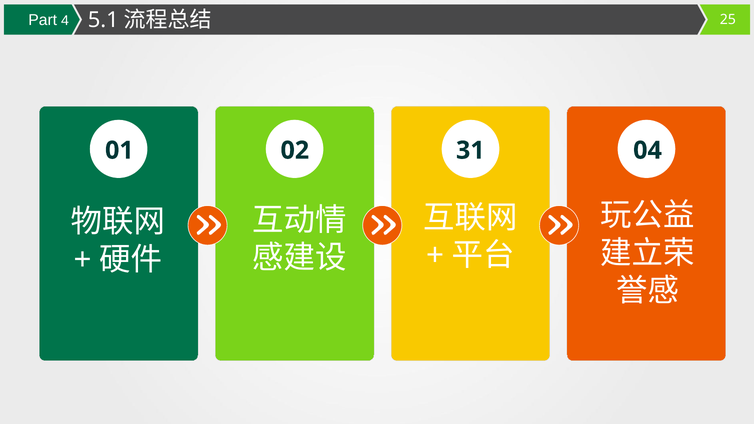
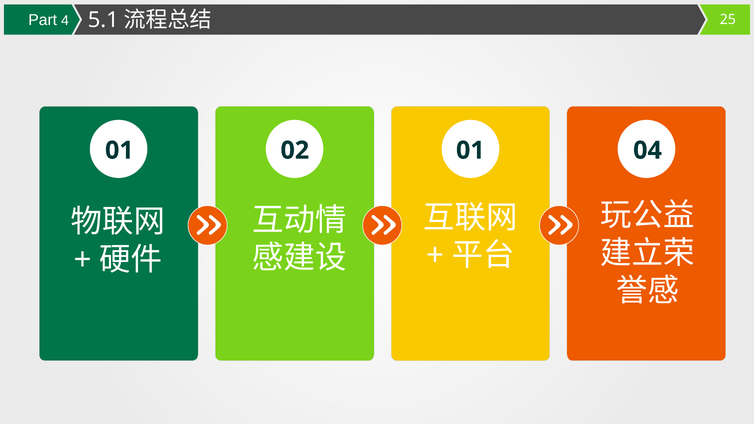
02 31: 31 -> 01
